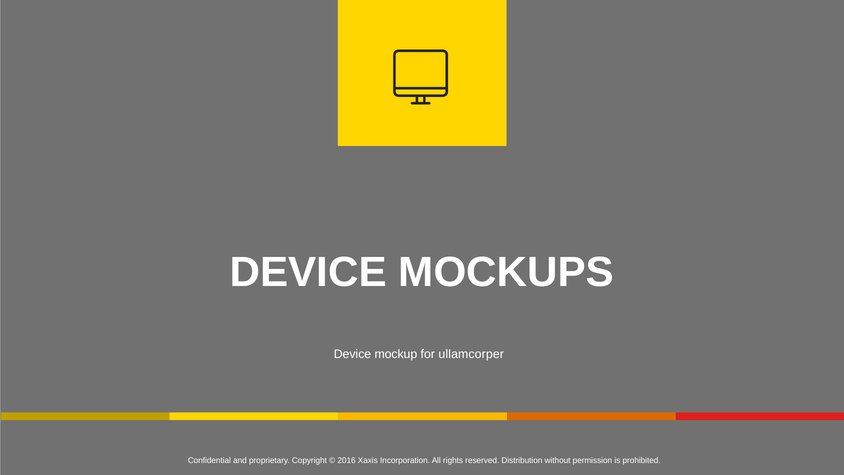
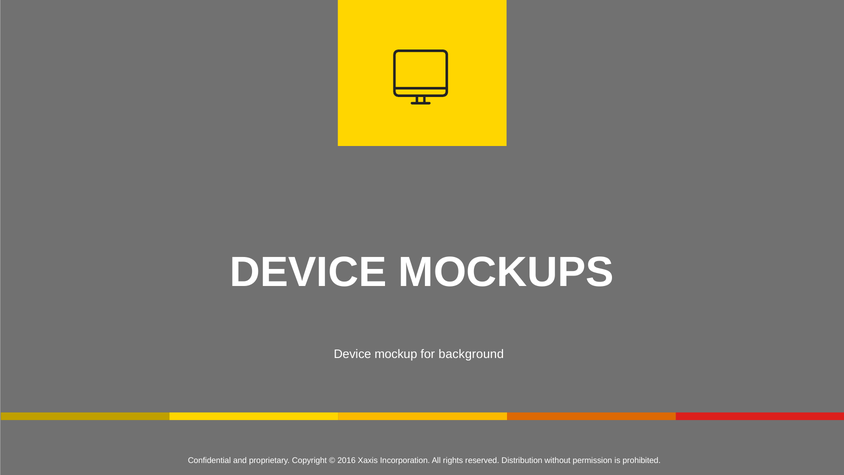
ullamcorper: ullamcorper -> background
